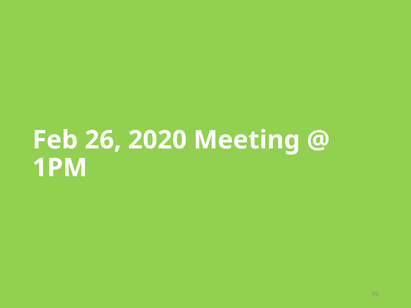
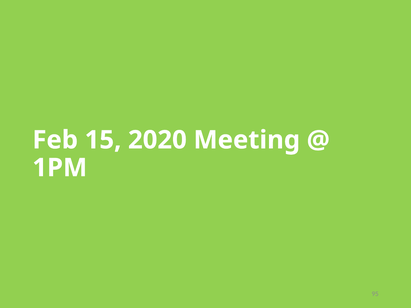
26: 26 -> 15
